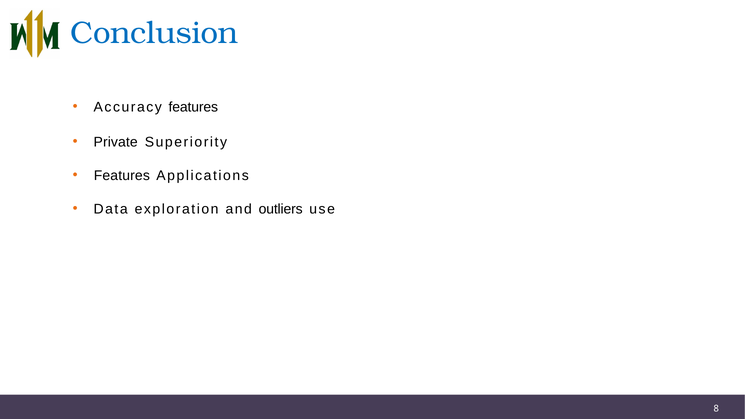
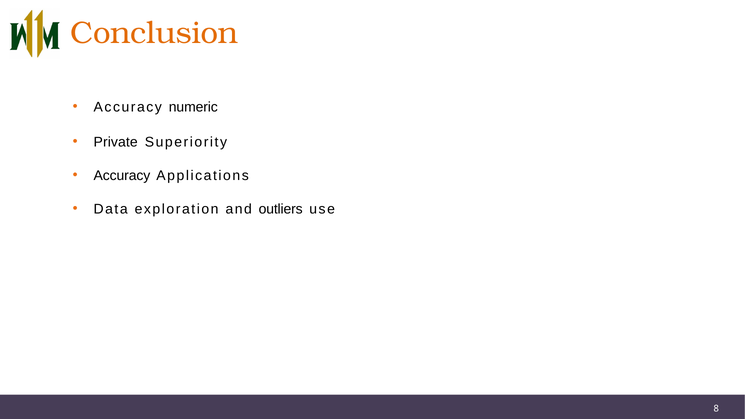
Conclusion colour: blue -> orange
Accuracy features: features -> numeric
Features at (122, 176): Features -> Accuracy
